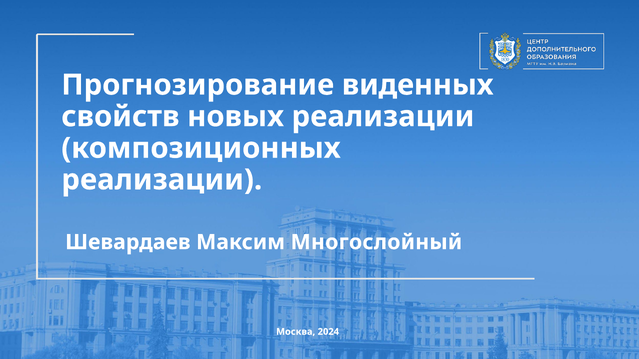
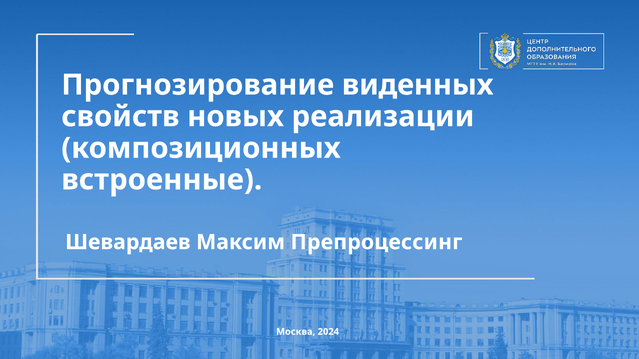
реализации at (162, 180): реализации -> встроенные
Многослойный: Многослойный -> Препроцессинг
